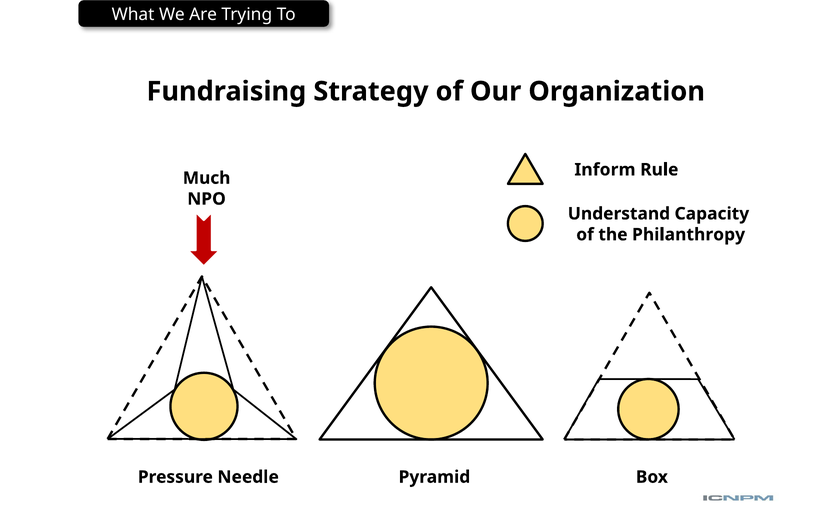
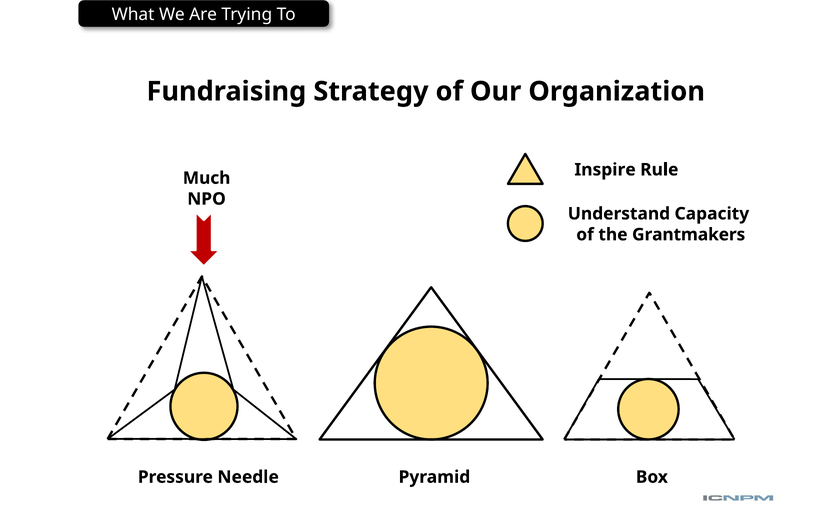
Inform: Inform -> Inspire
Philanthropy: Philanthropy -> Grantmakers
